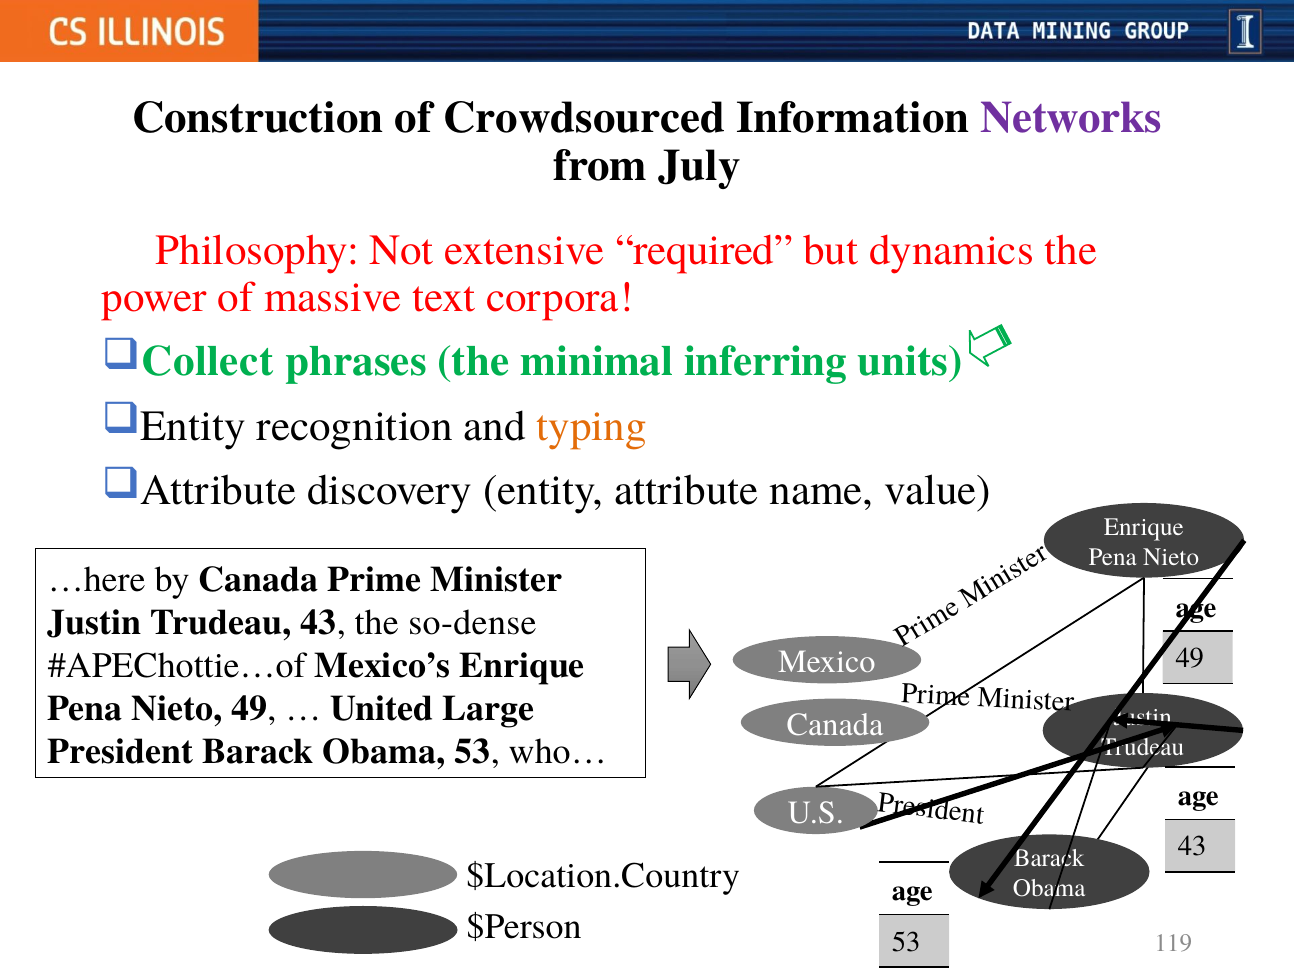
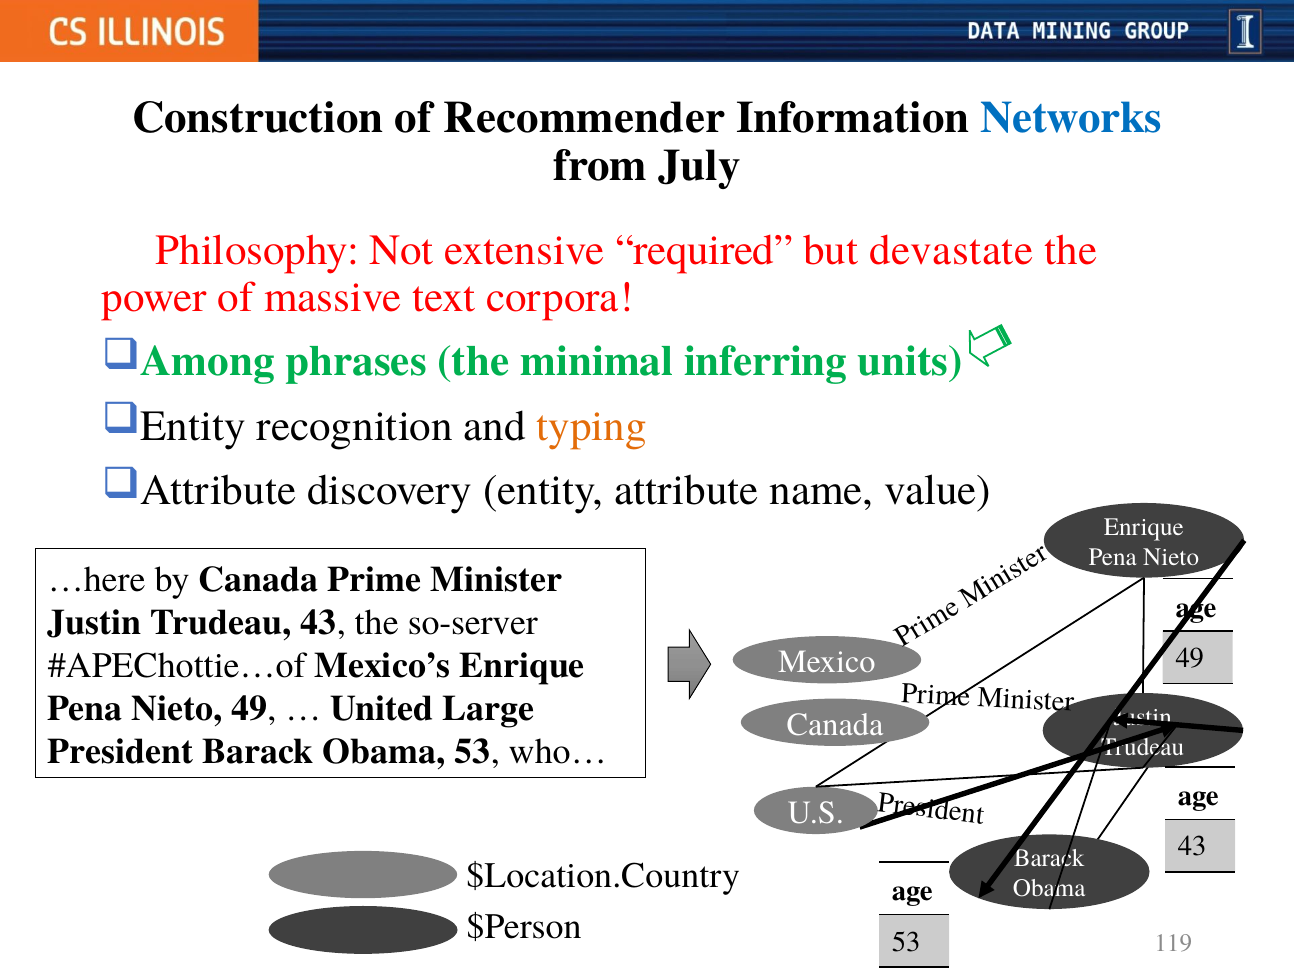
Crowdsourced: Crowdsourced -> Recommender
Networks colour: purple -> blue
dynamics: dynamics -> devastate
Collect: Collect -> Among
so-dense: so-dense -> so-server
